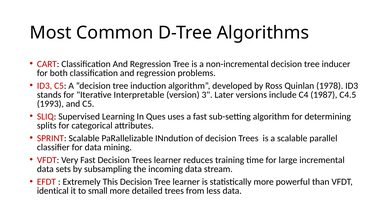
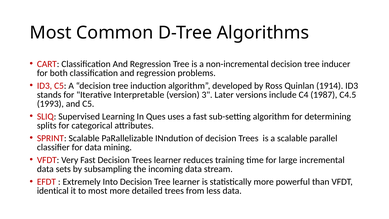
1978: 1978 -> 1914
This: This -> Into
to small: small -> most
